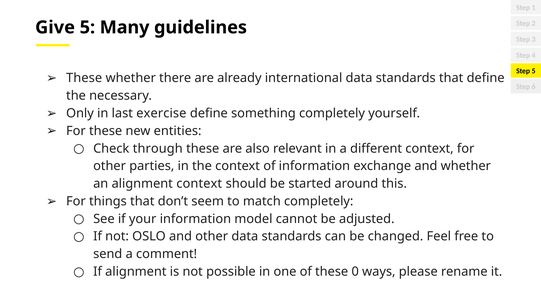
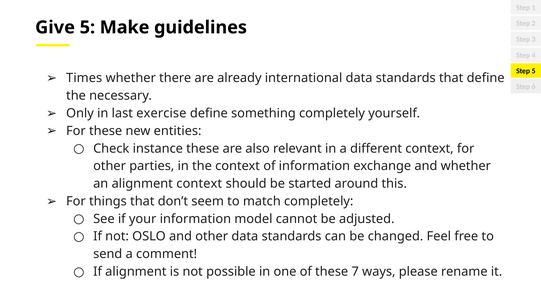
Many: Many -> Make
These at (84, 78): These -> Times
through: through -> instance
0: 0 -> 7
